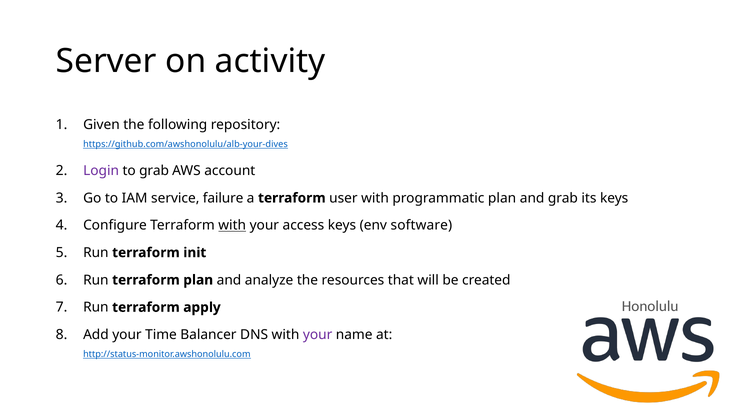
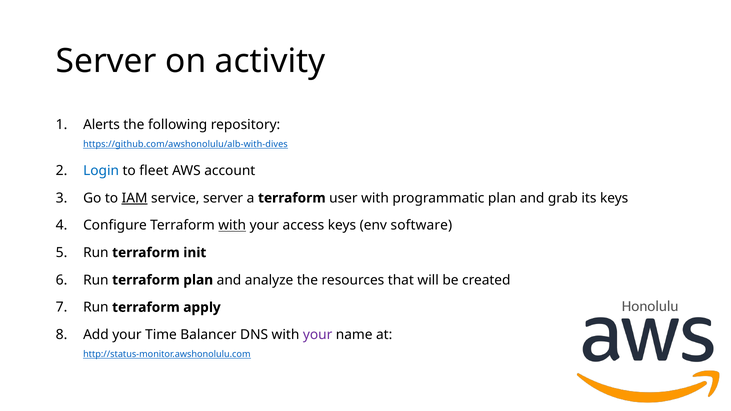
Given: Given -> Alerts
https://github.com/awshonolulu/alb-your-dives: https://github.com/awshonolulu/alb-your-dives -> https://github.com/awshonolulu/alb-with-dives
Login colour: purple -> blue
to grab: grab -> fleet
IAM underline: none -> present
service failure: failure -> server
